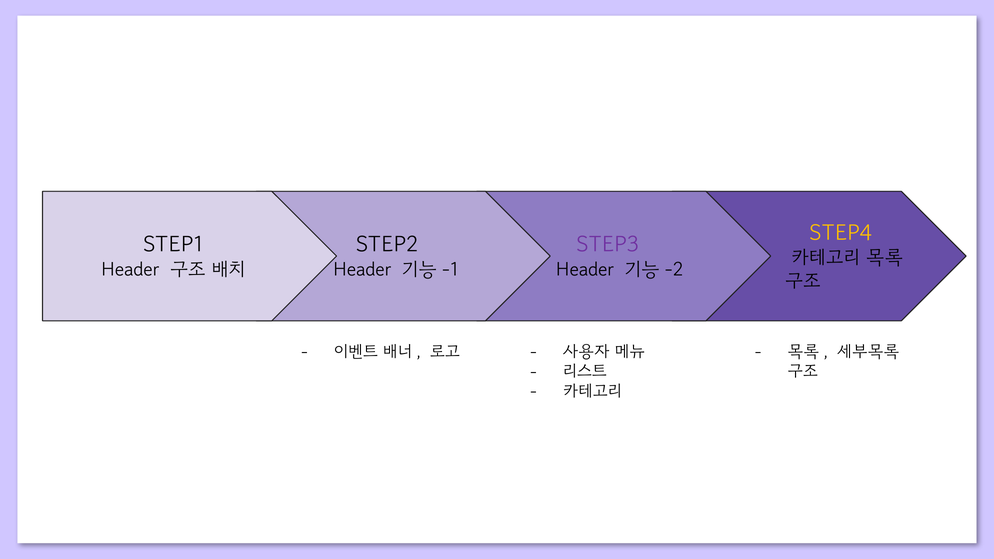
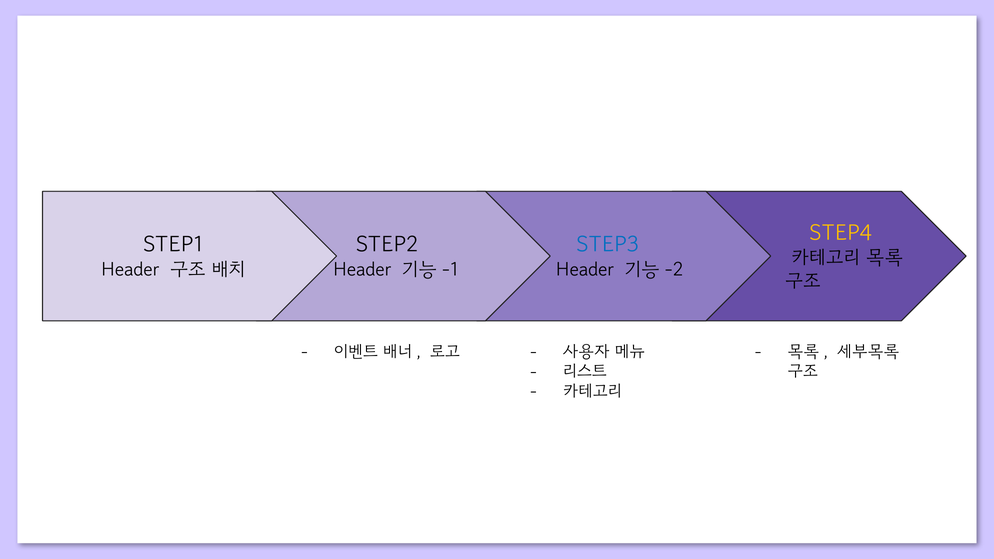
STEP3 colour: purple -> blue
